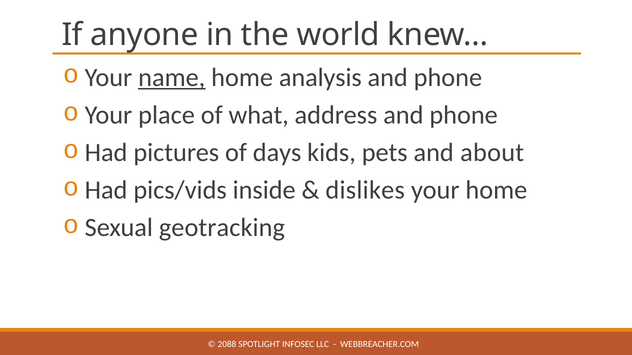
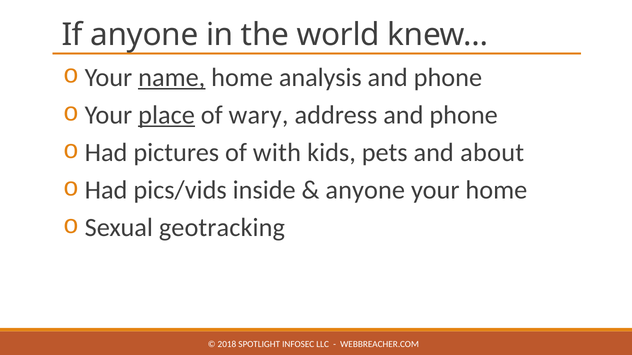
place underline: none -> present
what: what -> wary
days: days -> with
dislikes at (365, 190): dislikes -> anyone
2088: 2088 -> 2018
